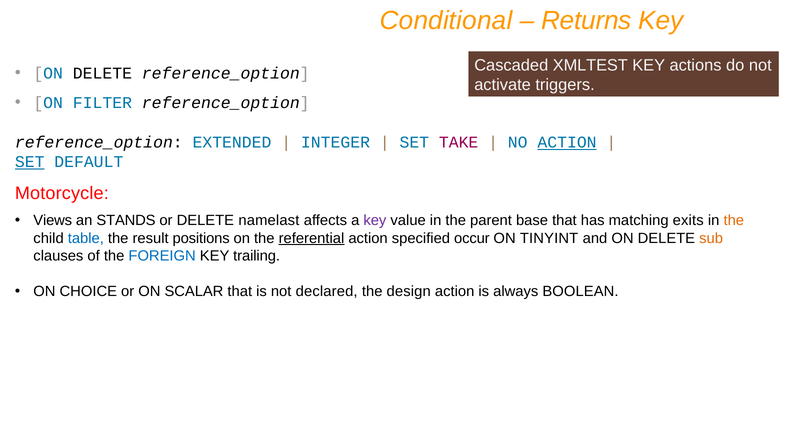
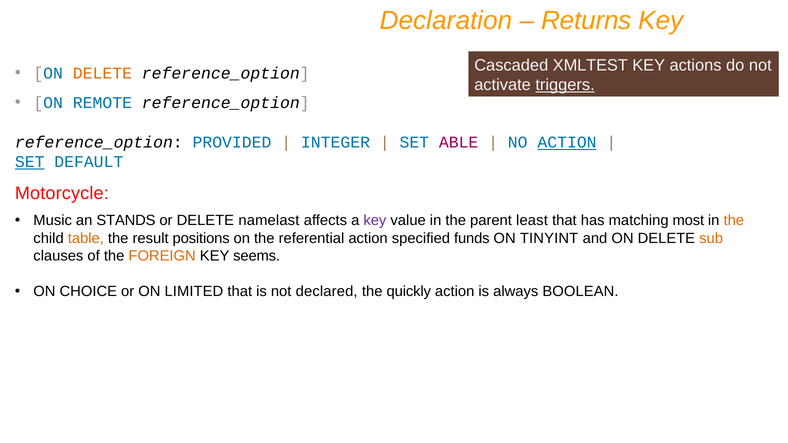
Conditional: Conditional -> Declaration
DELETE at (102, 73) colour: black -> orange
triggers underline: none -> present
FILTER: FILTER -> REMOTE
EXTENDED: EXTENDED -> PROVIDED
TAKE: TAKE -> ABLE
Views: Views -> Music
base: base -> least
exits: exits -> most
table colour: blue -> orange
referential underline: present -> none
occur: occur -> funds
FOREIGN colour: blue -> orange
trailing: trailing -> seems
SCALAR: SCALAR -> LIMITED
design: design -> quickly
